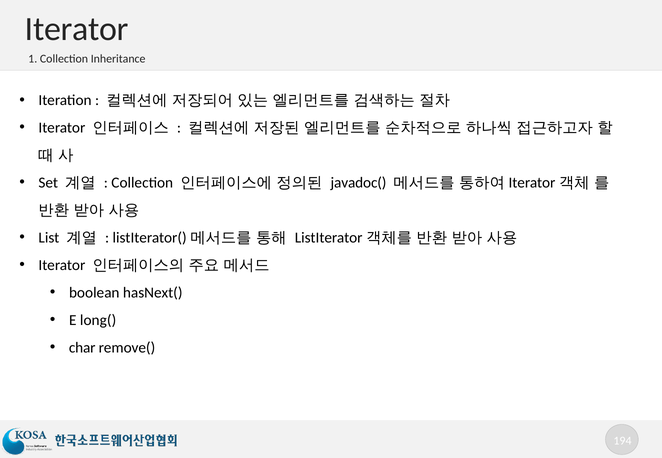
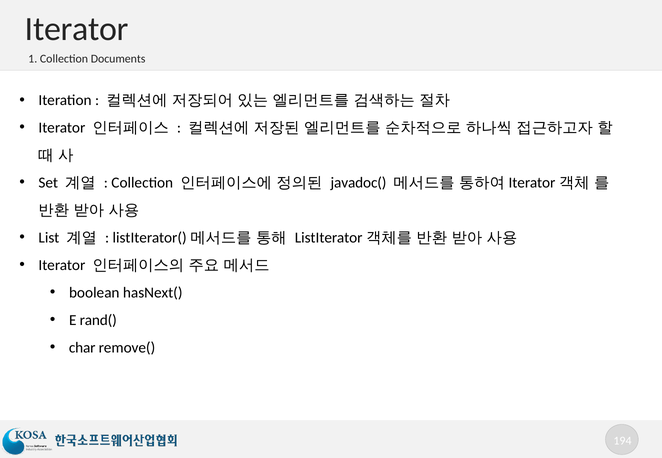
Inheritance: Inheritance -> Documents
long(: long( -> rand(
